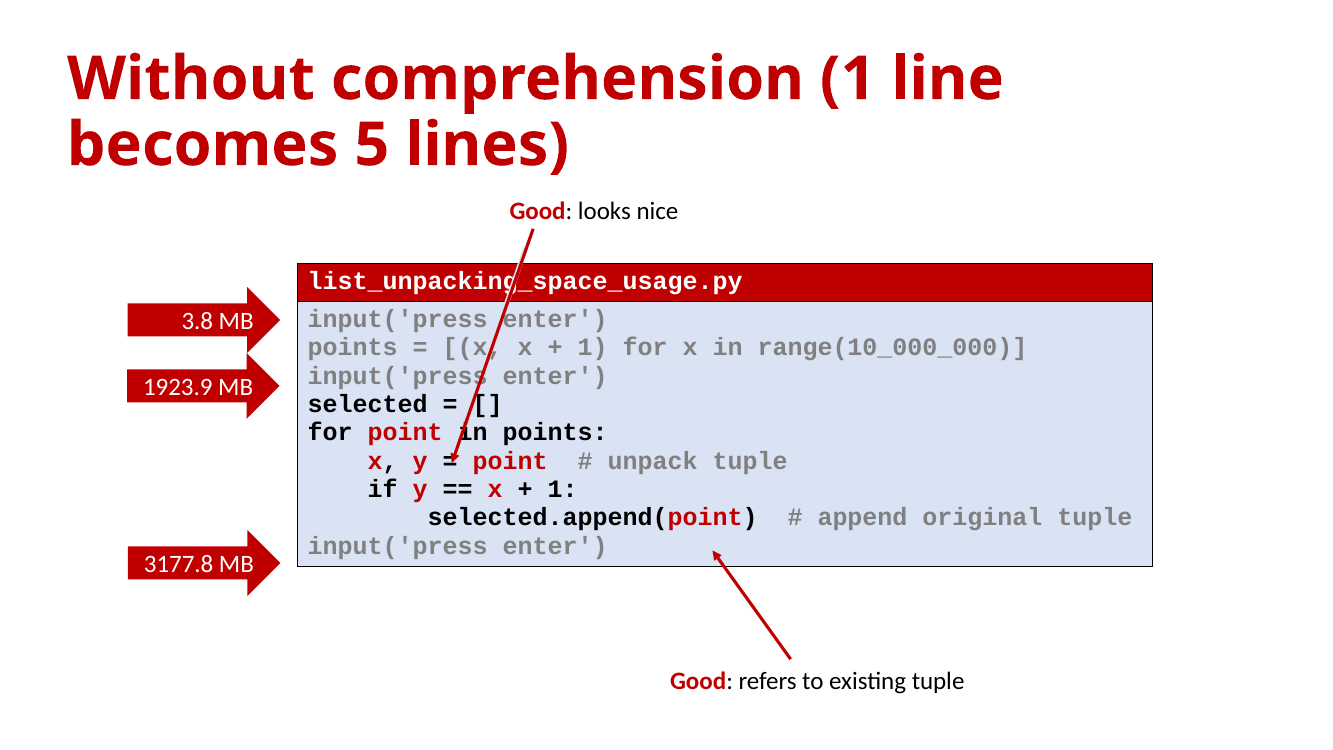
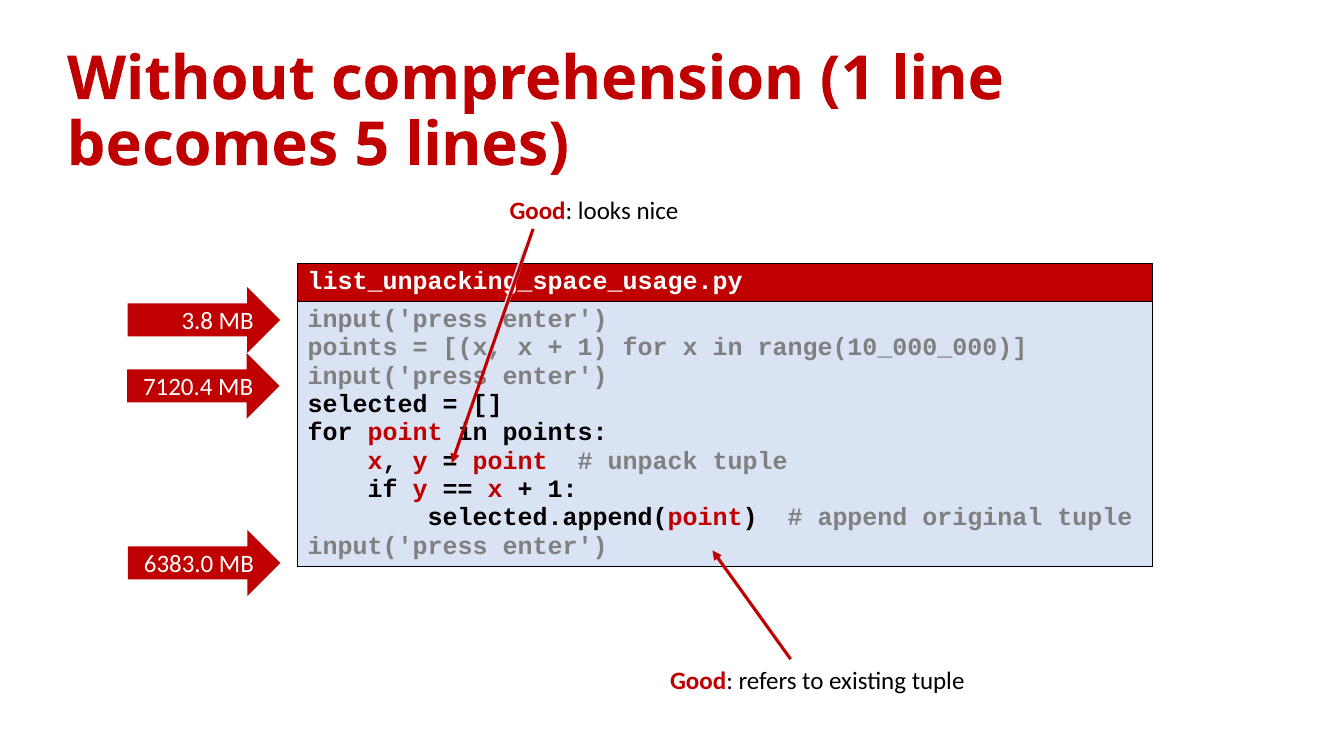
1923.9: 1923.9 -> 7120.4
3177.8: 3177.8 -> 6383.0
